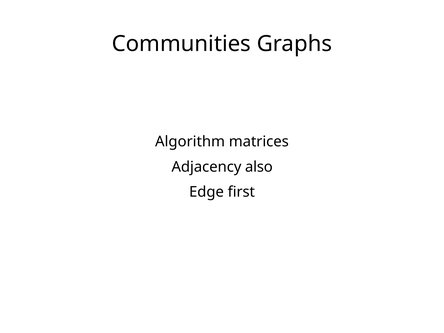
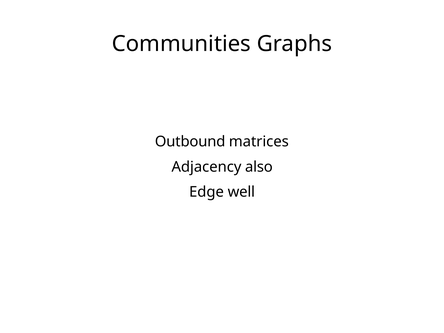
Algorithm: Algorithm -> Outbound
first: first -> well
